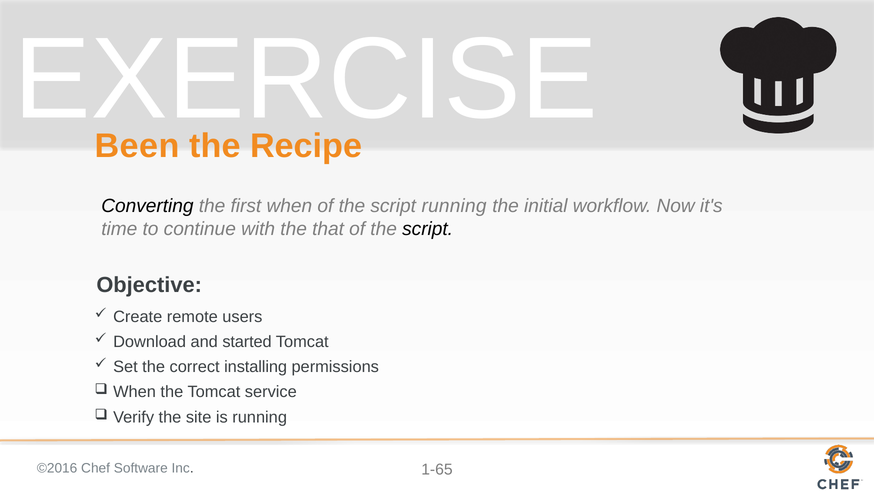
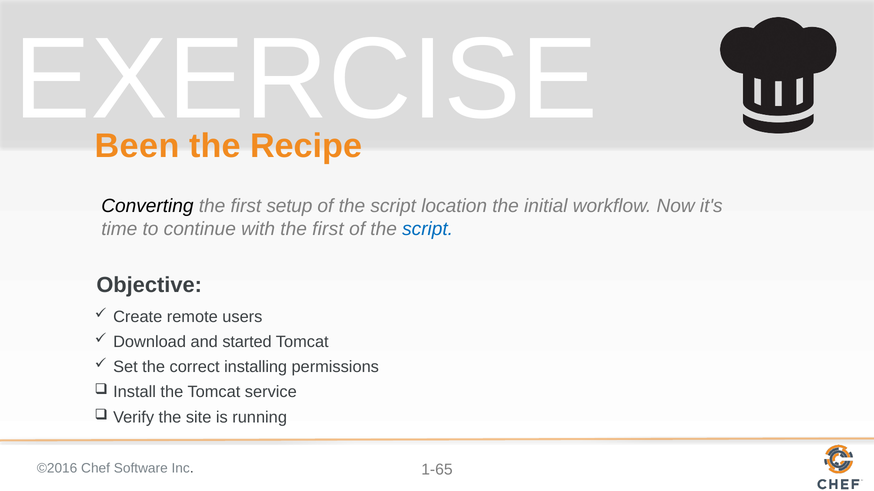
first when: when -> setup
script running: running -> location
with the that: that -> first
script at (428, 229) colour: black -> blue
When at (135, 393): When -> Install
